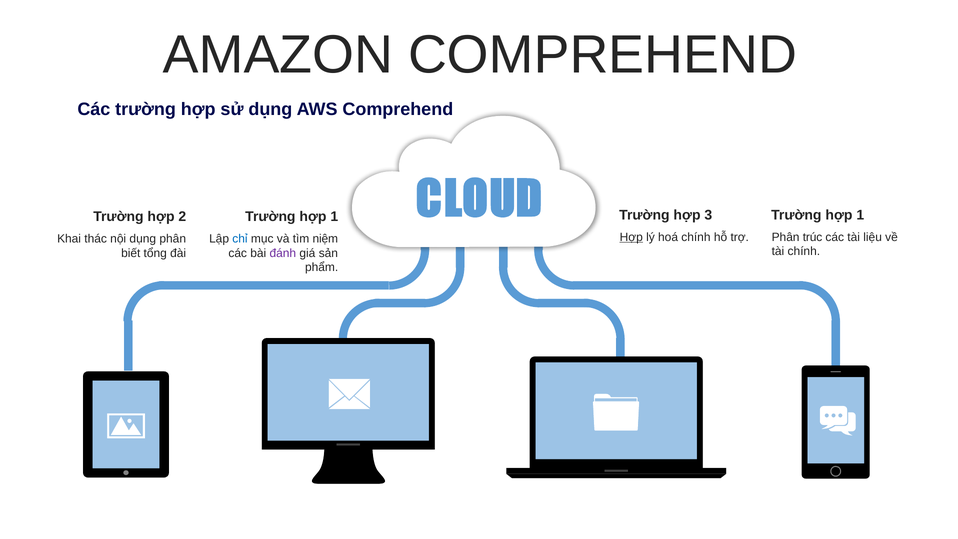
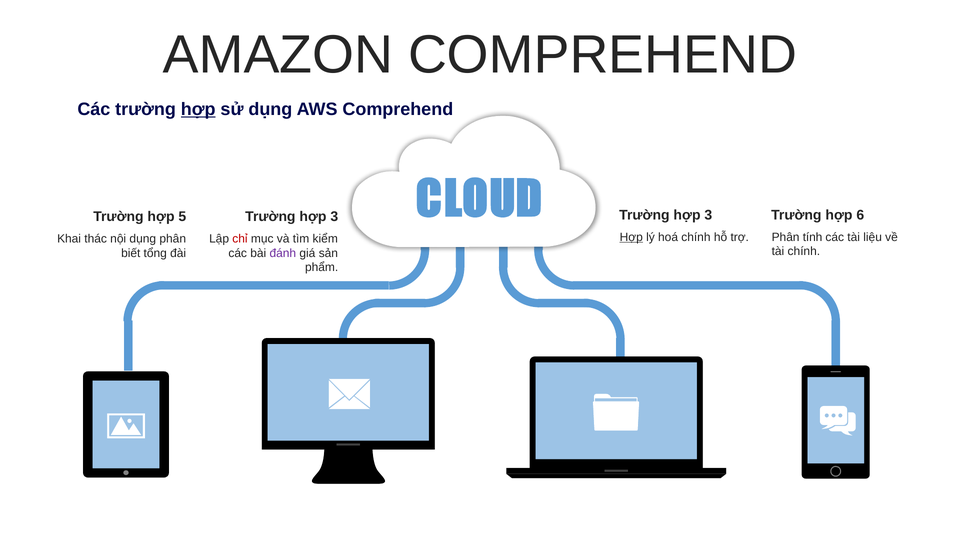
hợp at (198, 109) underline: none -> present
1 at (860, 215): 1 -> 6
2: 2 -> 5
1 at (334, 217): 1 -> 3
trúc: trúc -> tính
chỉ colour: blue -> red
niệm: niệm -> kiểm
